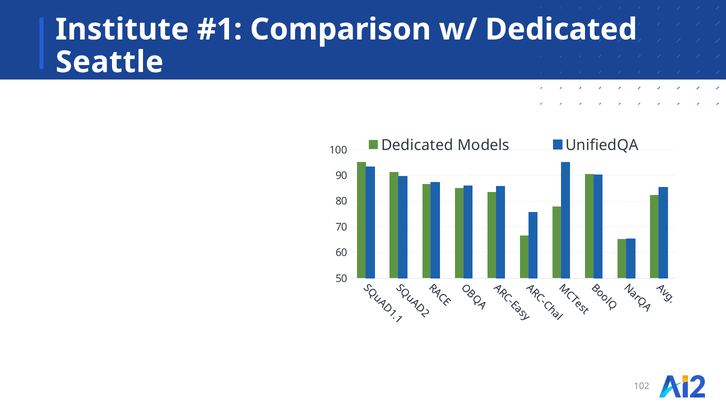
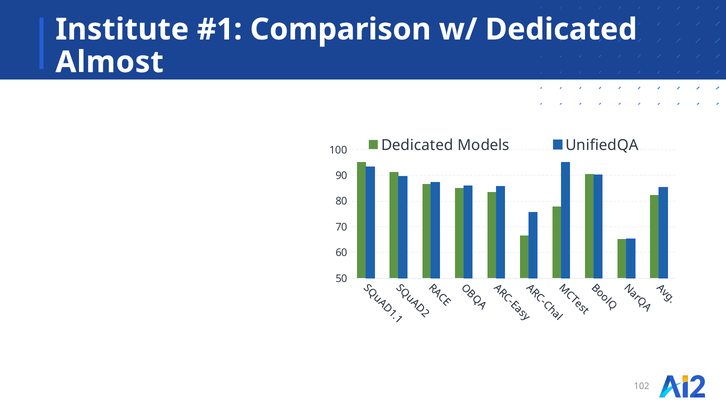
Seattle: Seattle -> Almost
